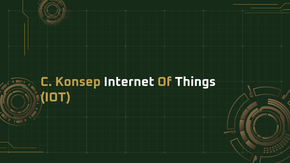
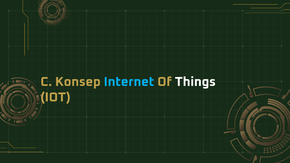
Internet colour: white -> light blue
